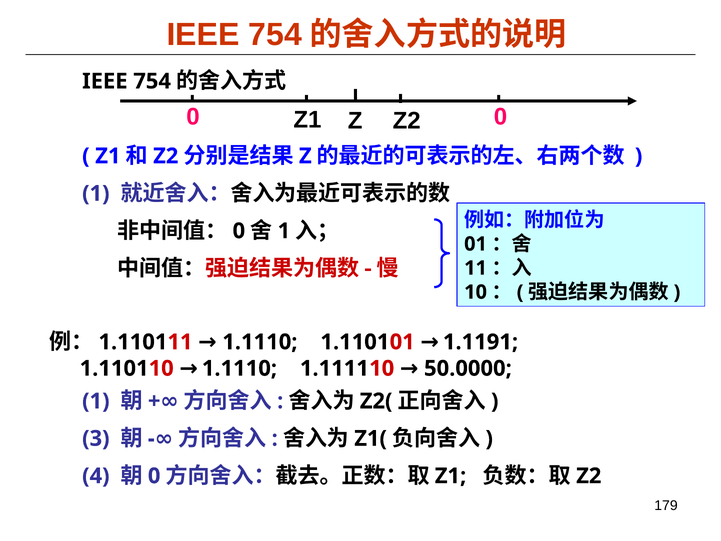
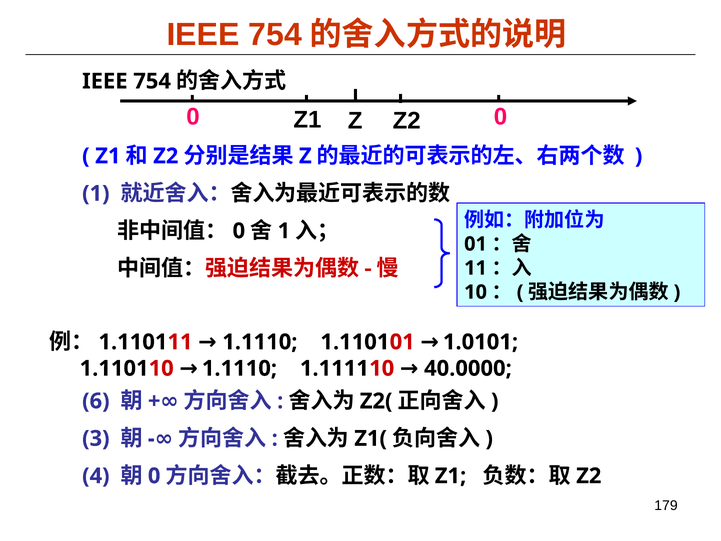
1.1191: 1.1191 -> 1.0101
50.0000: 50.0000 -> 40.0000
1 at (96, 401): 1 -> 6
